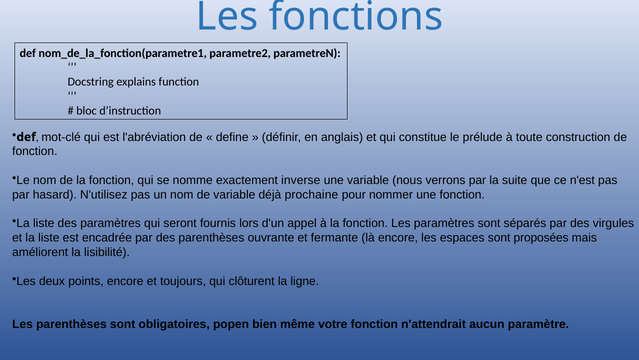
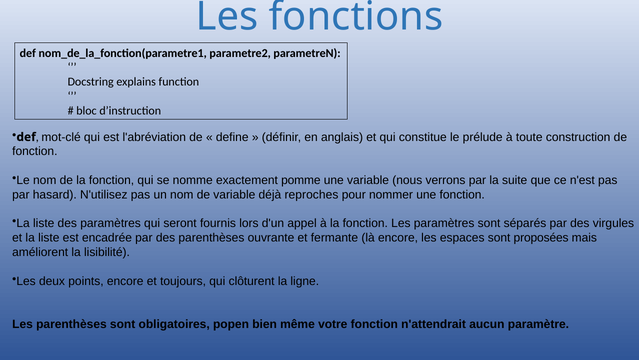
inverse: inverse -> pomme
prochaine: prochaine -> reproches
